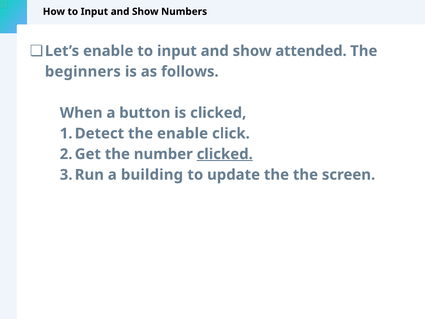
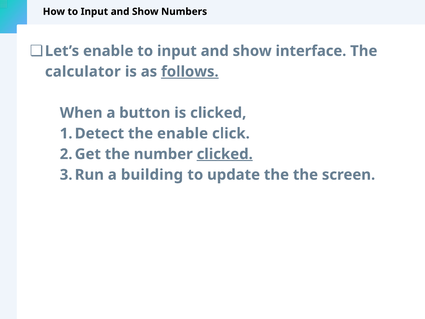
attended: attended -> interface
beginners: beginners -> calculator
follows underline: none -> present
